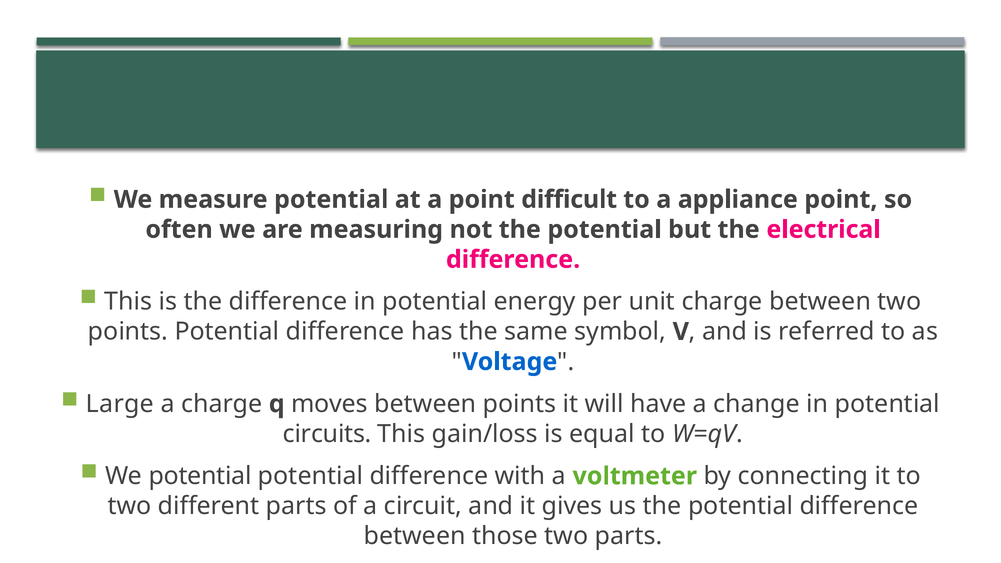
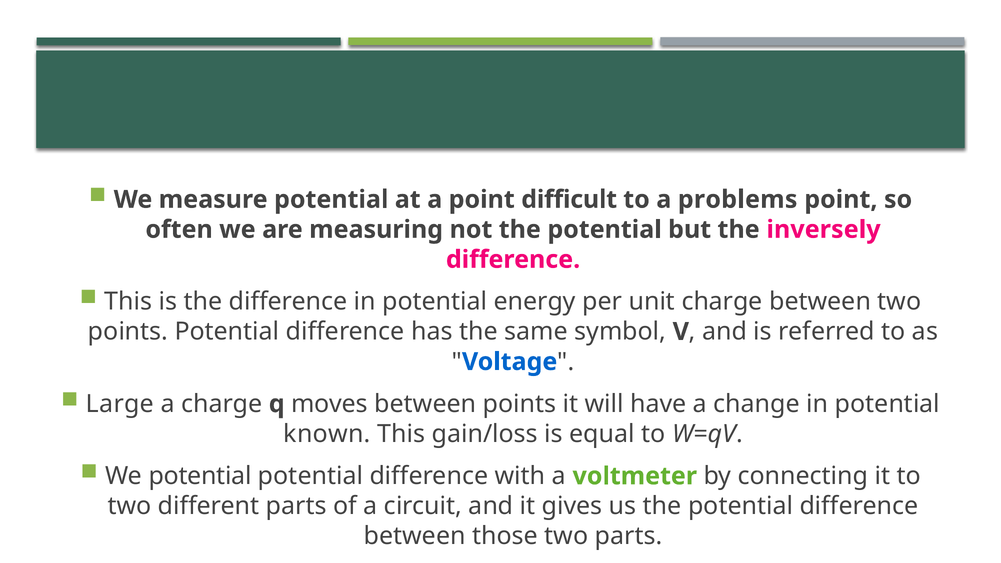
appliance: appliance -> problems
electrical: electrical -> inversely
circuits: circuits -> known
